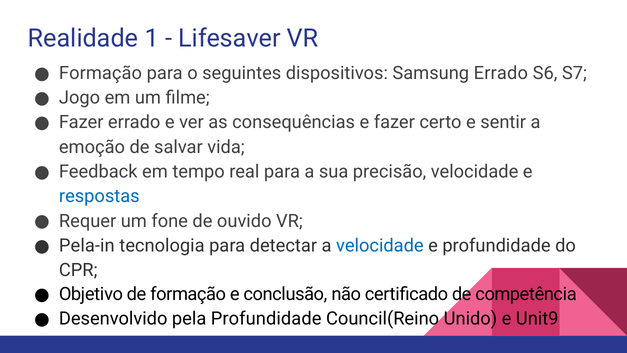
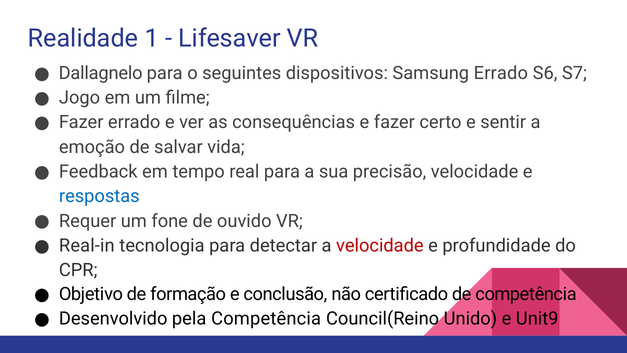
Formação at (101, 73): Formação -> Dallagnelo
Pela-in: Pela-in -> Real-in
velocidade at (380, 246) colour: blue -> red
pela Profundidade: Profundidade -> Competência
